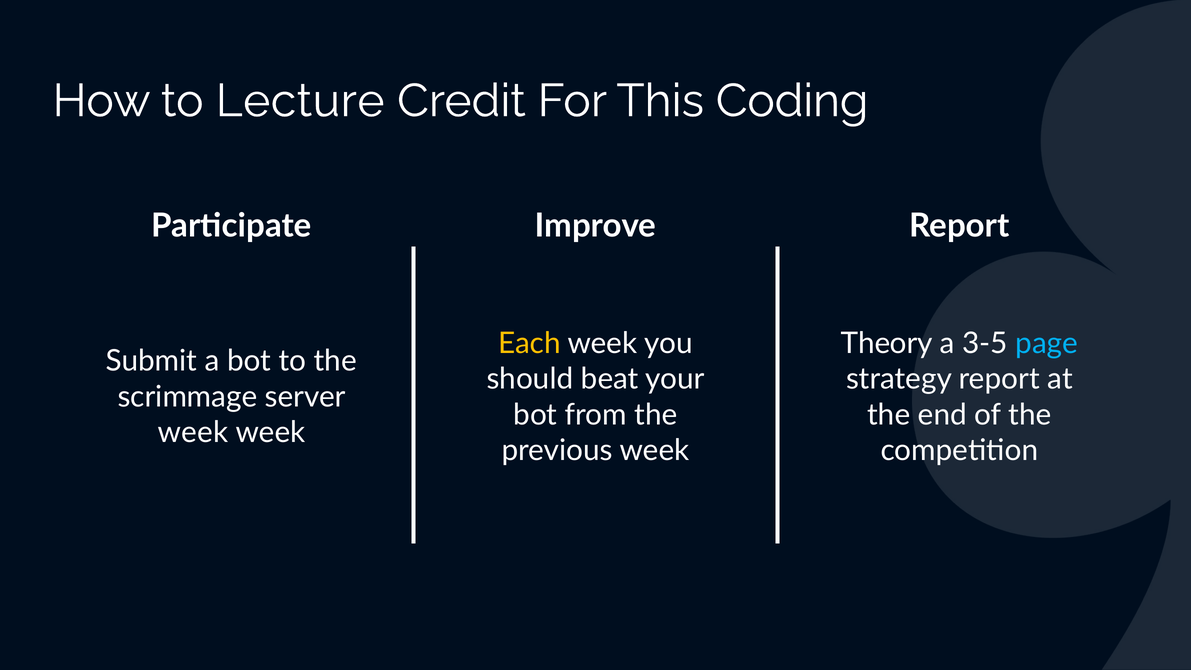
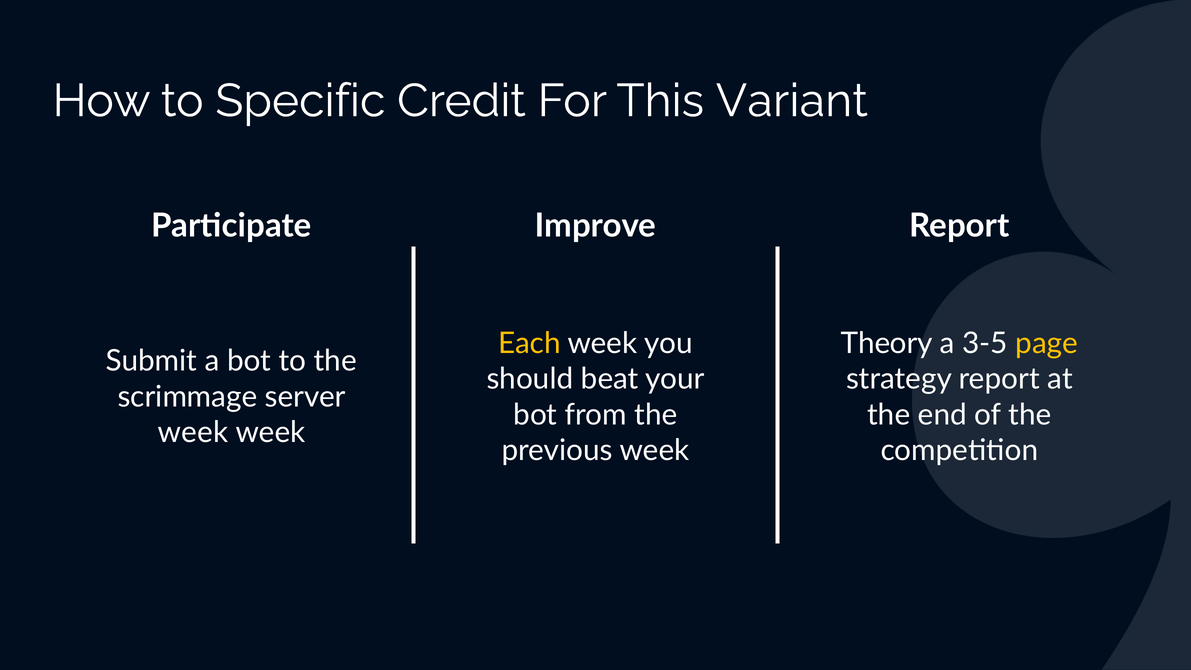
Lecture: Lecture -> Specific
Coding: Coding -> Variant
page colour: light blue -> yellow
